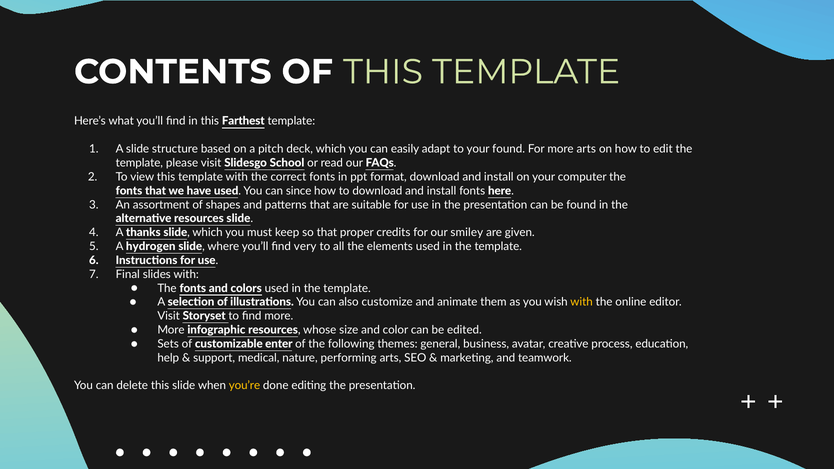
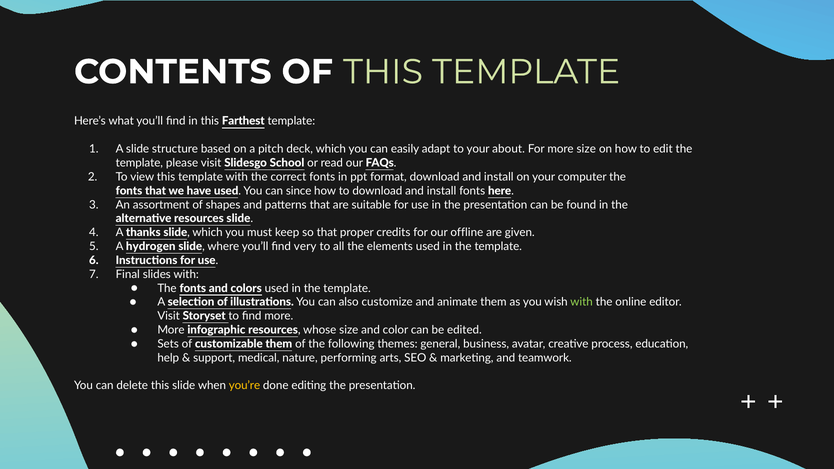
your found: found -> about
more arts: arts -> size
smiley: smiley -> offline
with at (582, 302) colour: yellow -> light green
customizable enter: enter -> them
